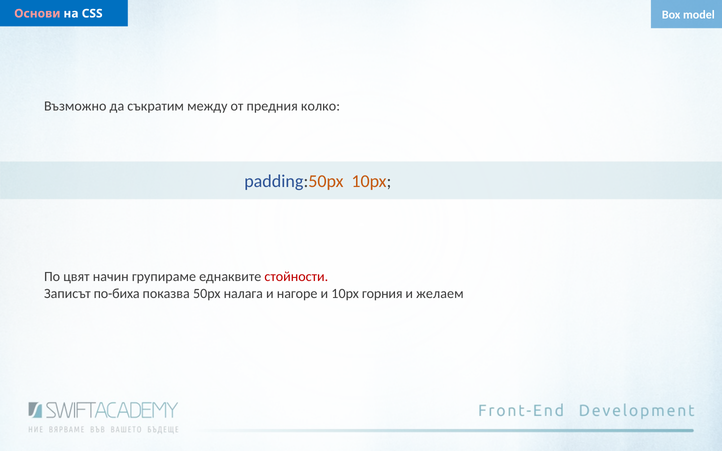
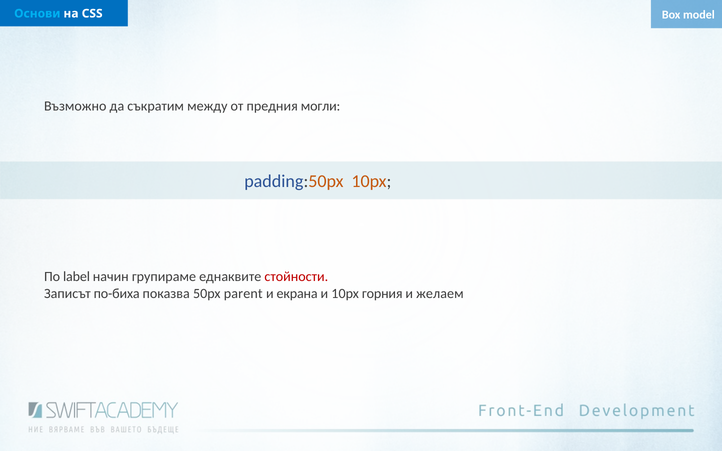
Основи colour: pink -> light blue
колко: колко -> могли
цвят: цвят -> label
налага: налага -> parent
нагоре: нагоре -> екрана
